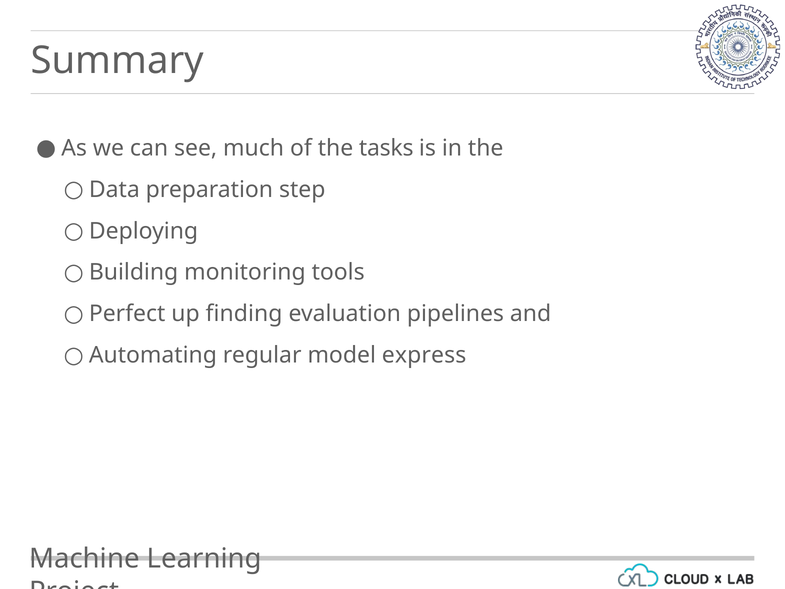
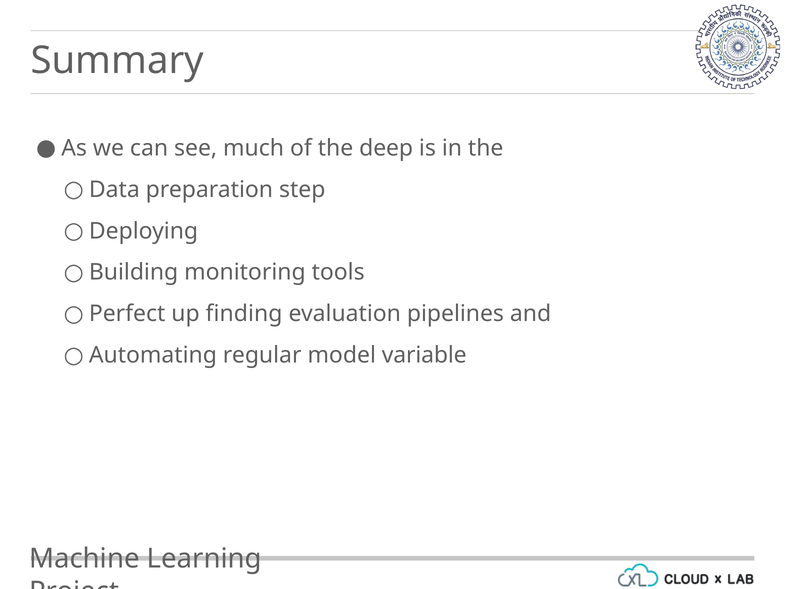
tasks: tasks -> deep
express: express -> variable
